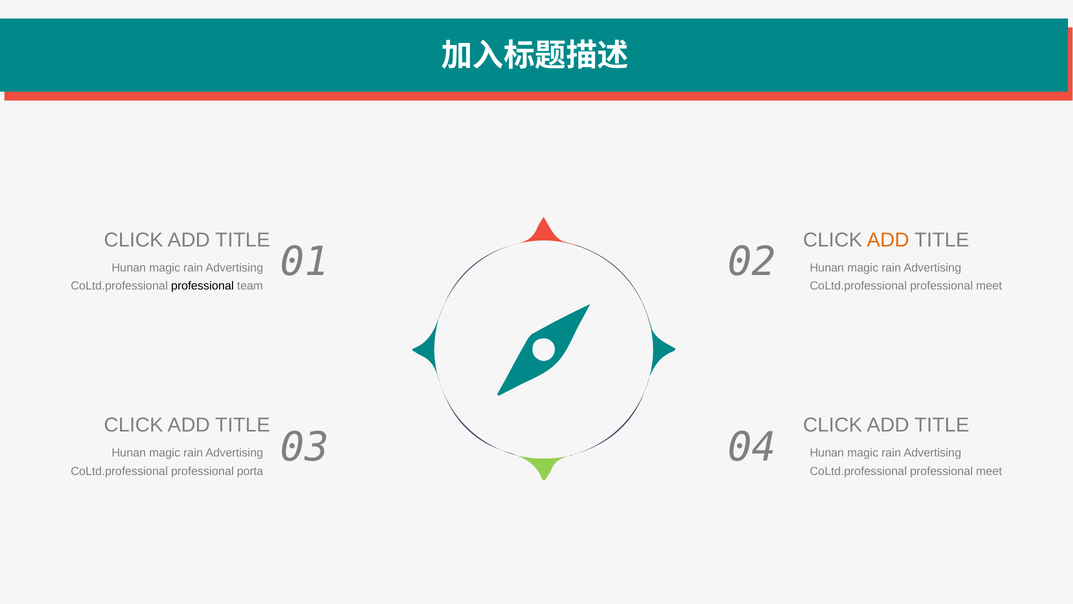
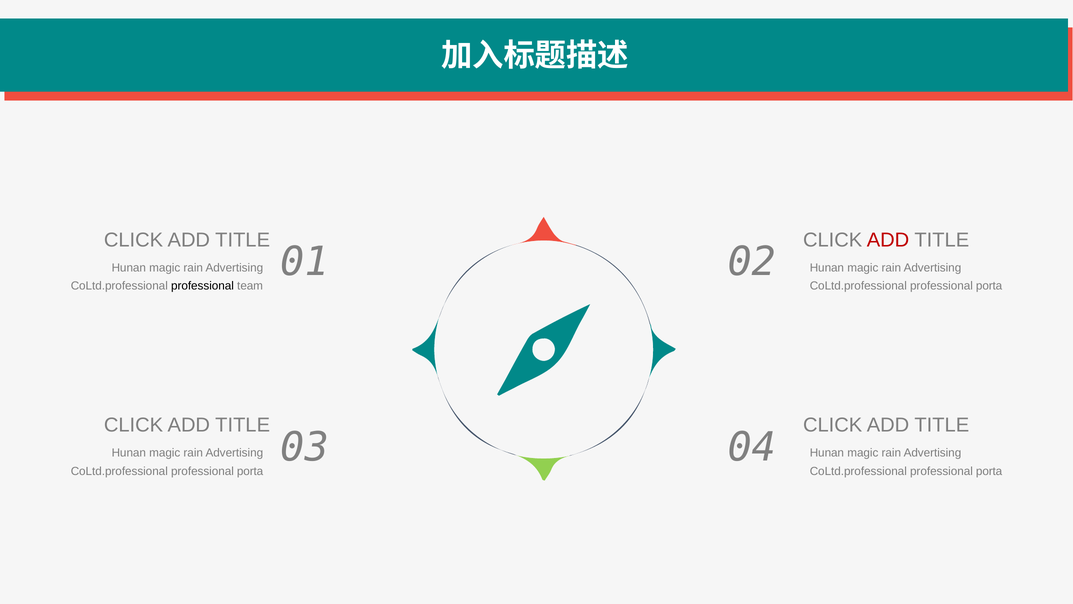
ADD at (888, 240) colour: orange -> red
meet at (989, 286): meet -> porta
meet at (989, 471): meet -> porta
